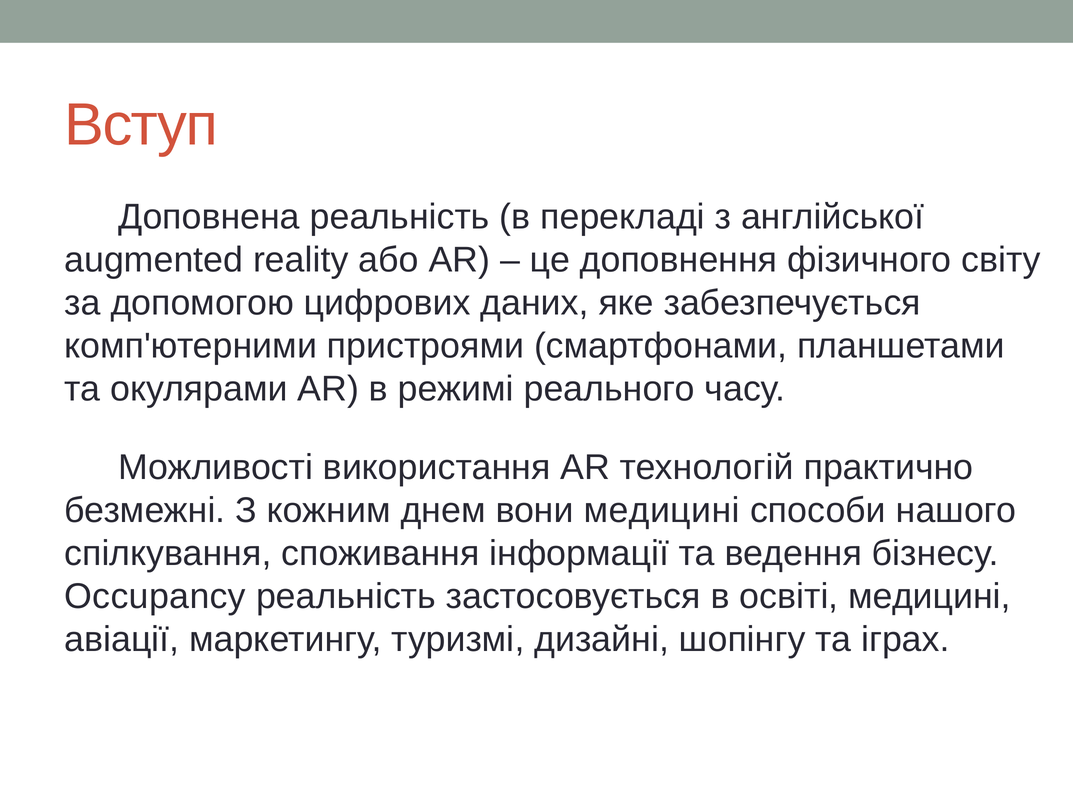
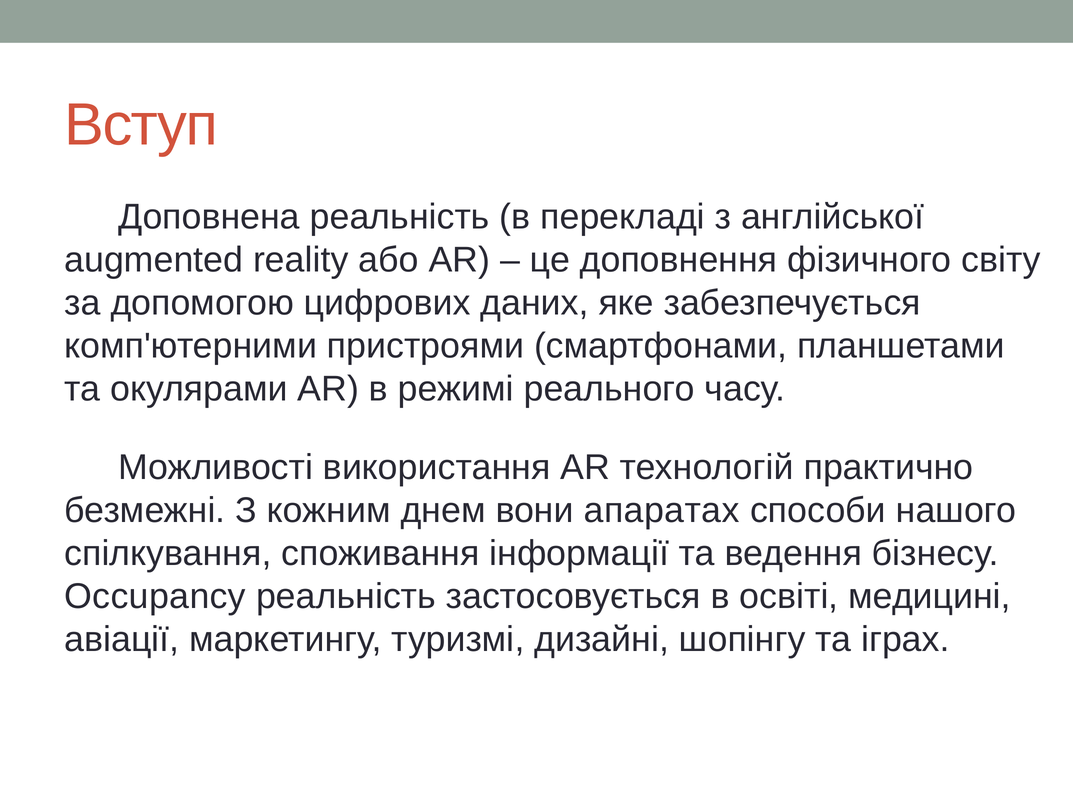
вони медицині: медицині -> апаратах
